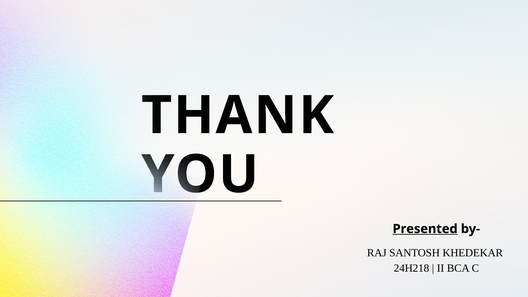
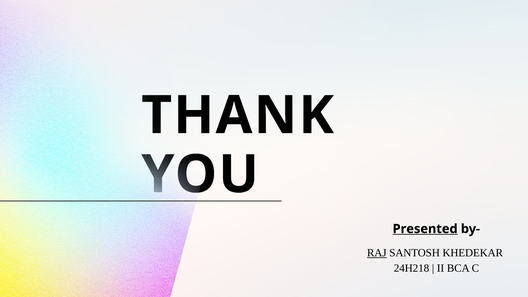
RAJ underline: none -> present
